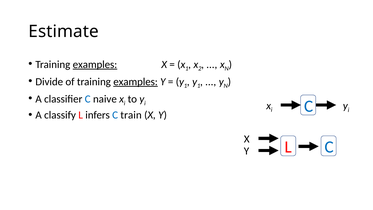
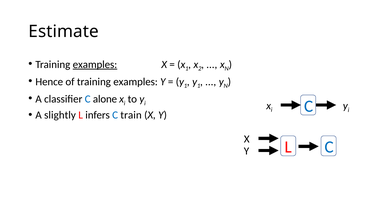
Divide: Divide -> Hence
examples at (136, 82) underline: present -> none
naive: naive -> alone
classify: classify -> slightly
